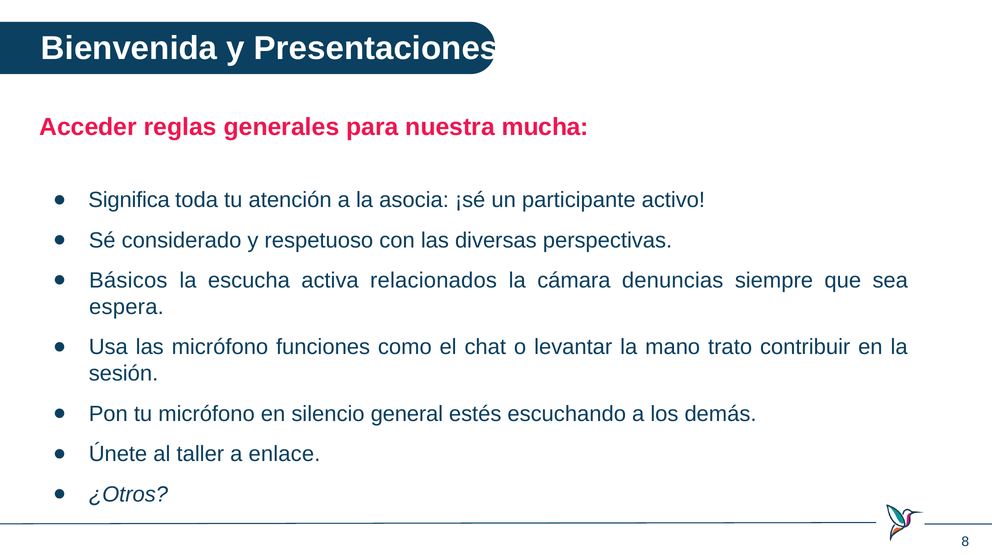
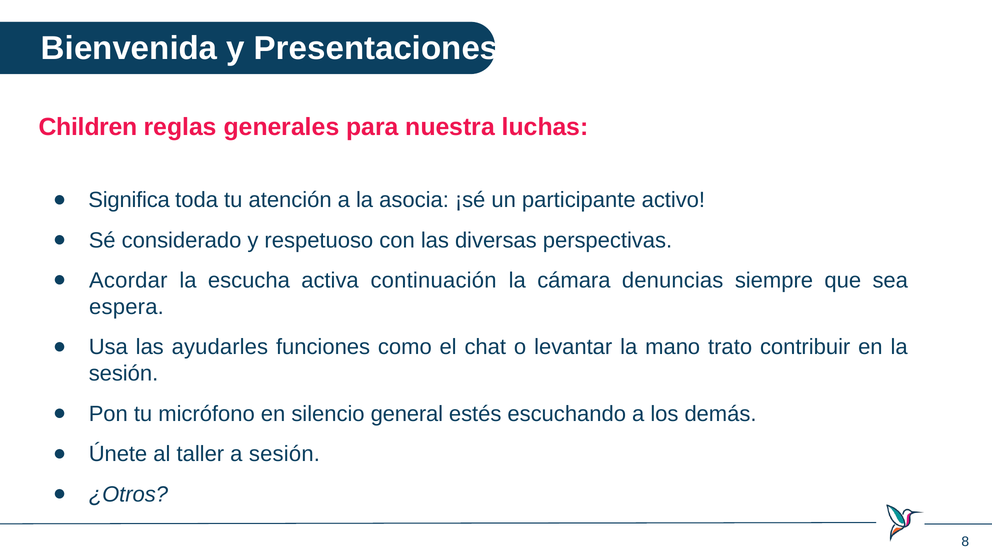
Acceder: Acceder -> Children
mucha: mucha -> luchas
Básicos: Básicos -> Acordar
relacionados: relacionados -> continuación
las micrófono: micrófono -> ayudarles
a enlace: enlace -> sesión
